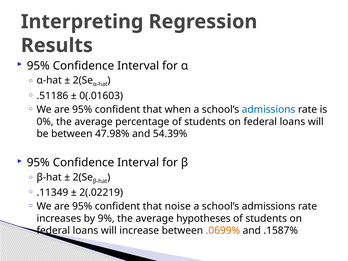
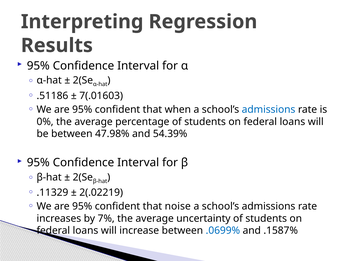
0(.01603: 0(.01603 -> 7(.01603
.11349: .11349 -> .11329
9%: 9% -> 7%
hypotheses: hypotheses -> uncertainty
.0699% colour: orange -> blue
